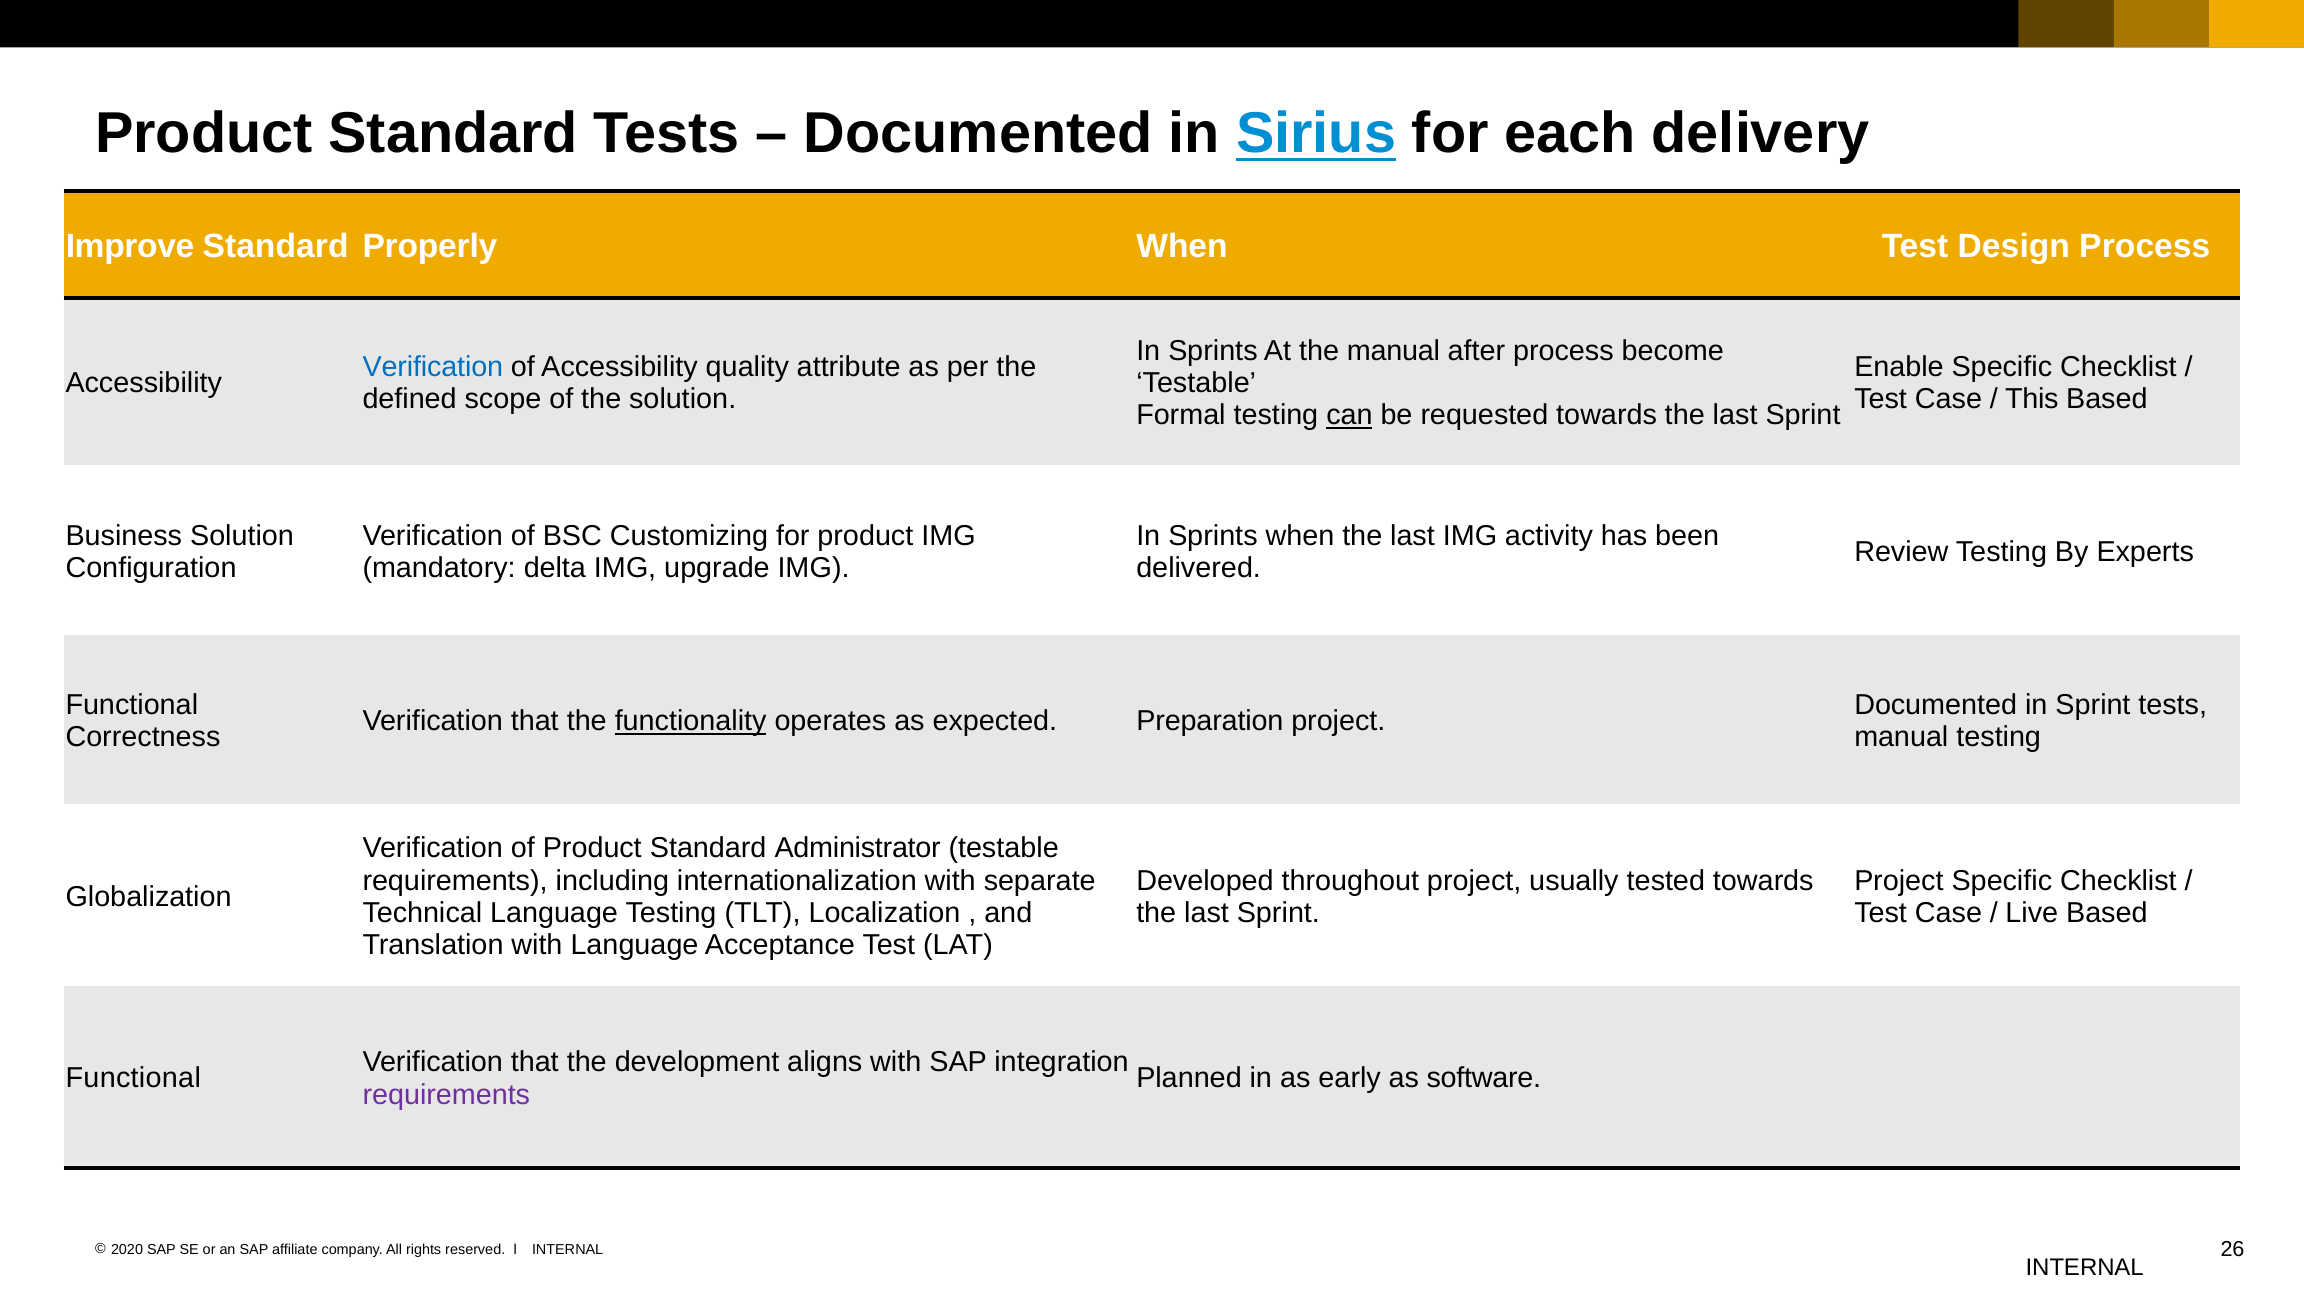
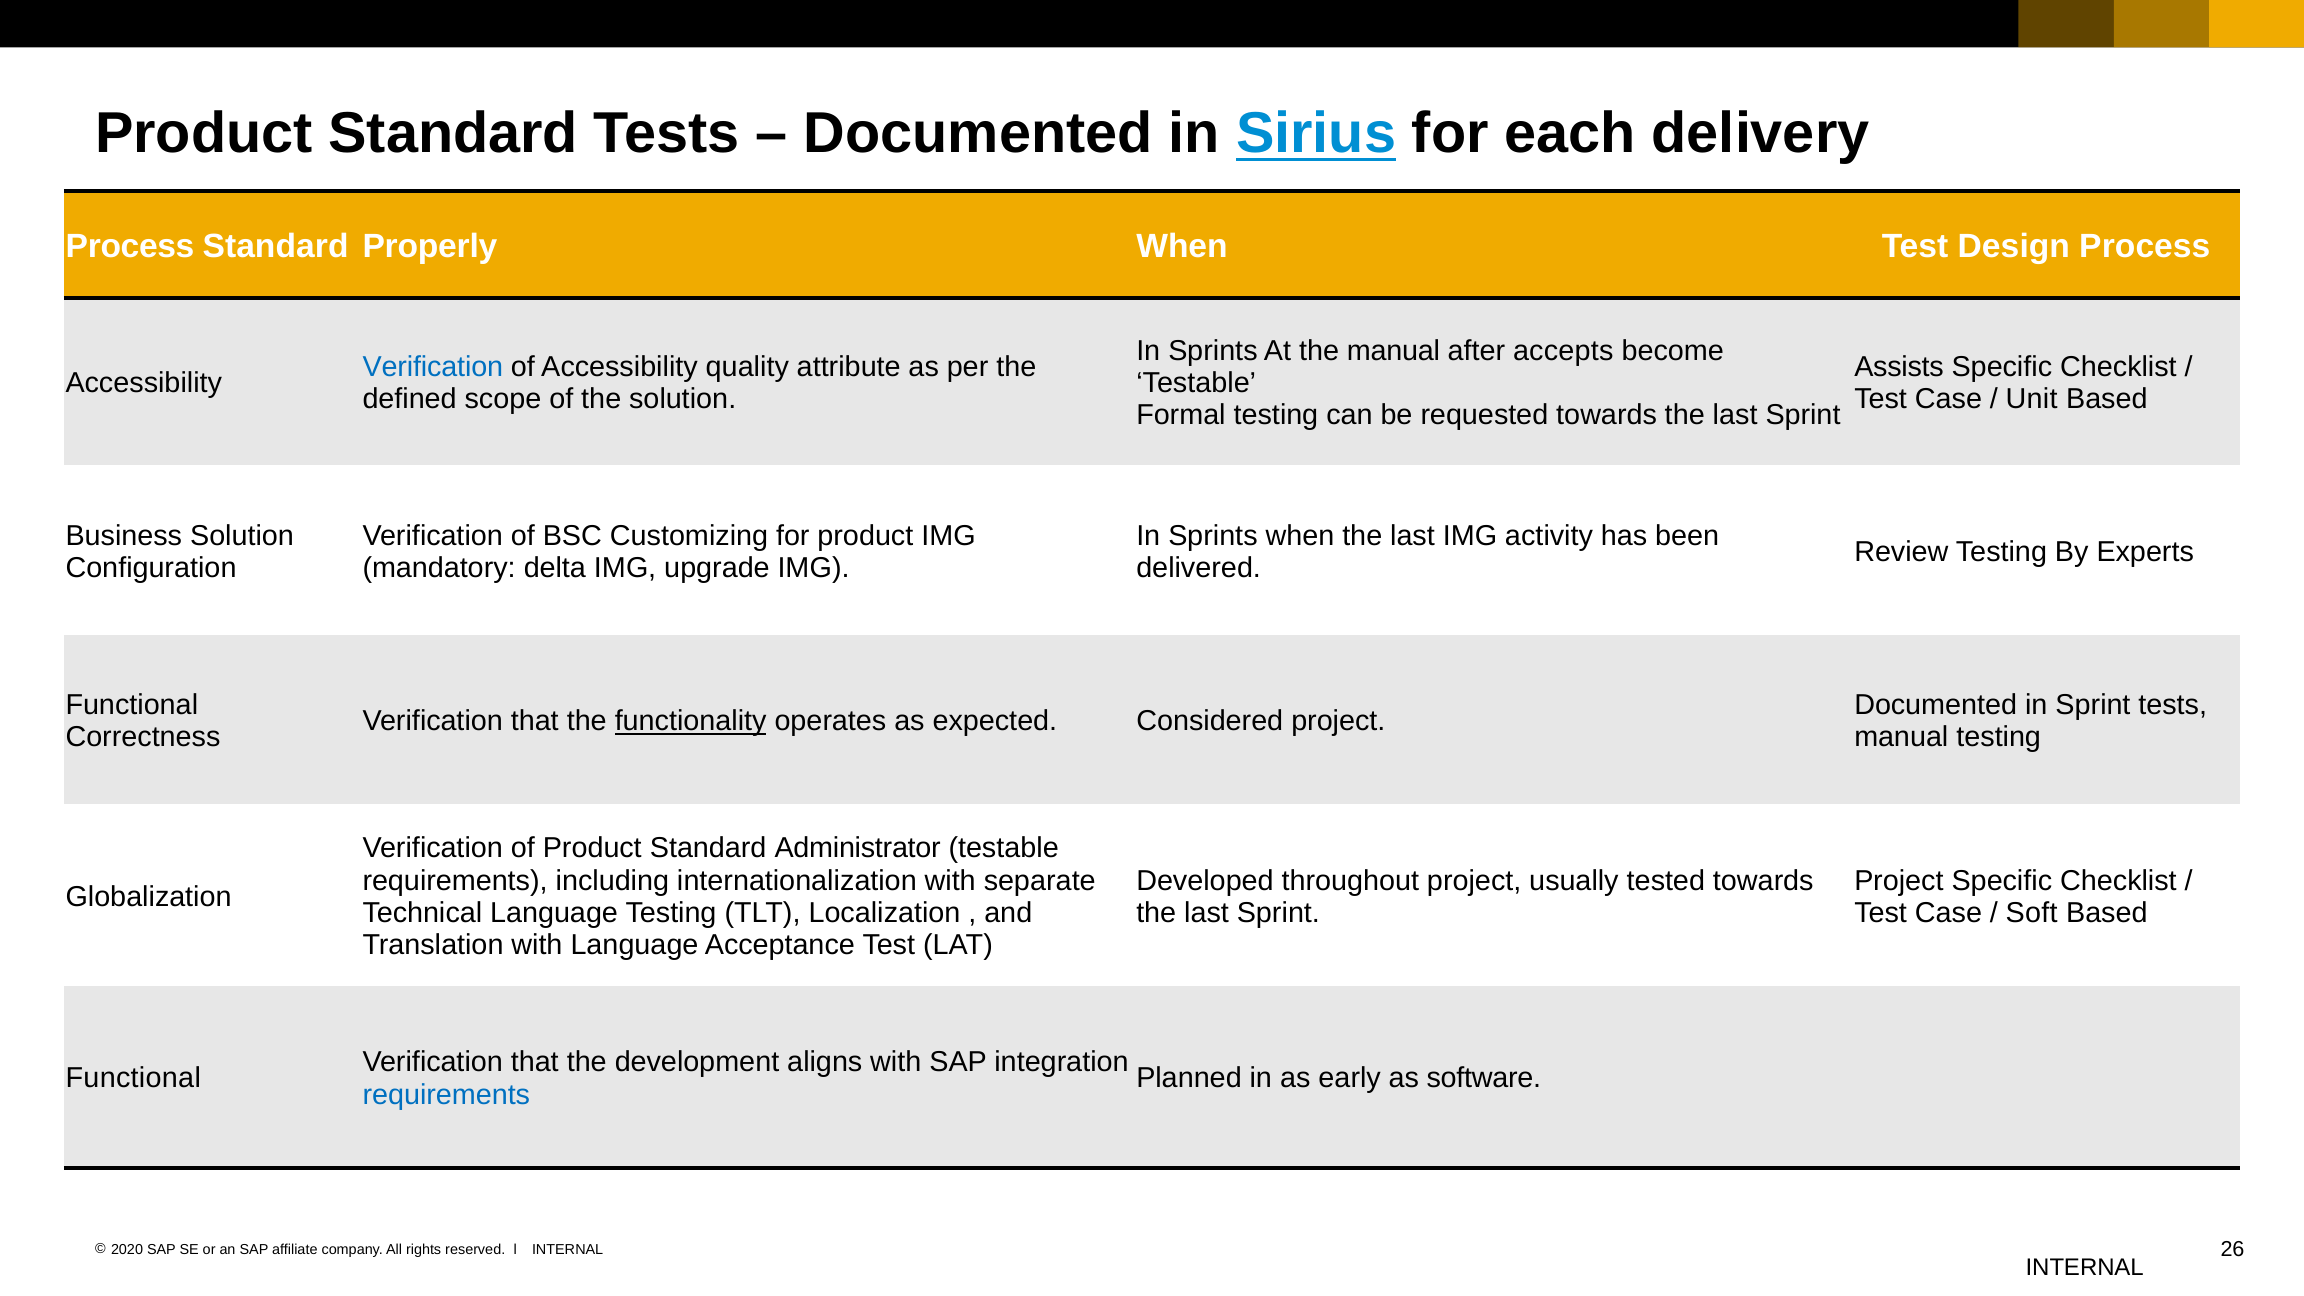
Improve at (130, 246): Improve -> Process
after process: process -> accepts
Enable: Enable -> Assists
This: This -> Unit
can underline: present -> none
Preparation: Preparation -> Considered
Live: Live -> Soft
requirements at (446, 1095) colour: purple -> blue
